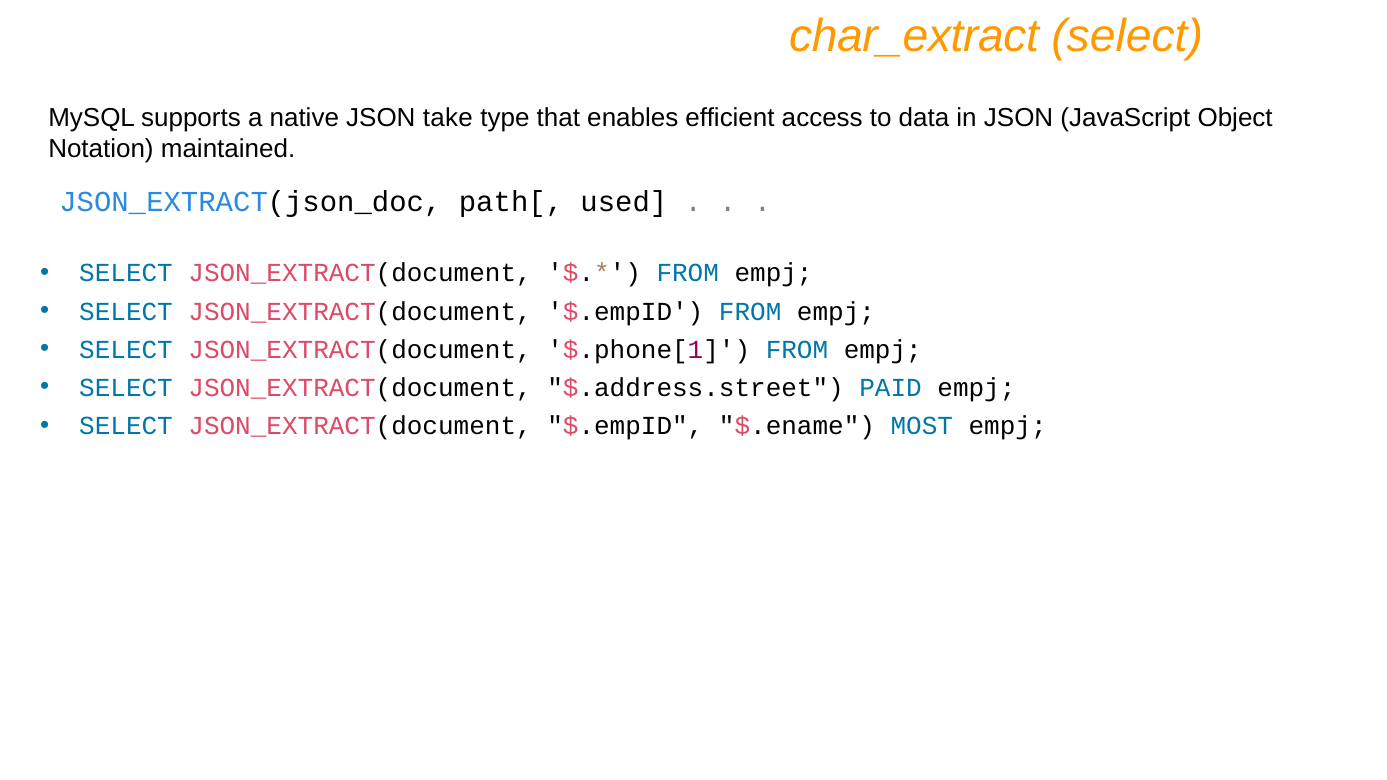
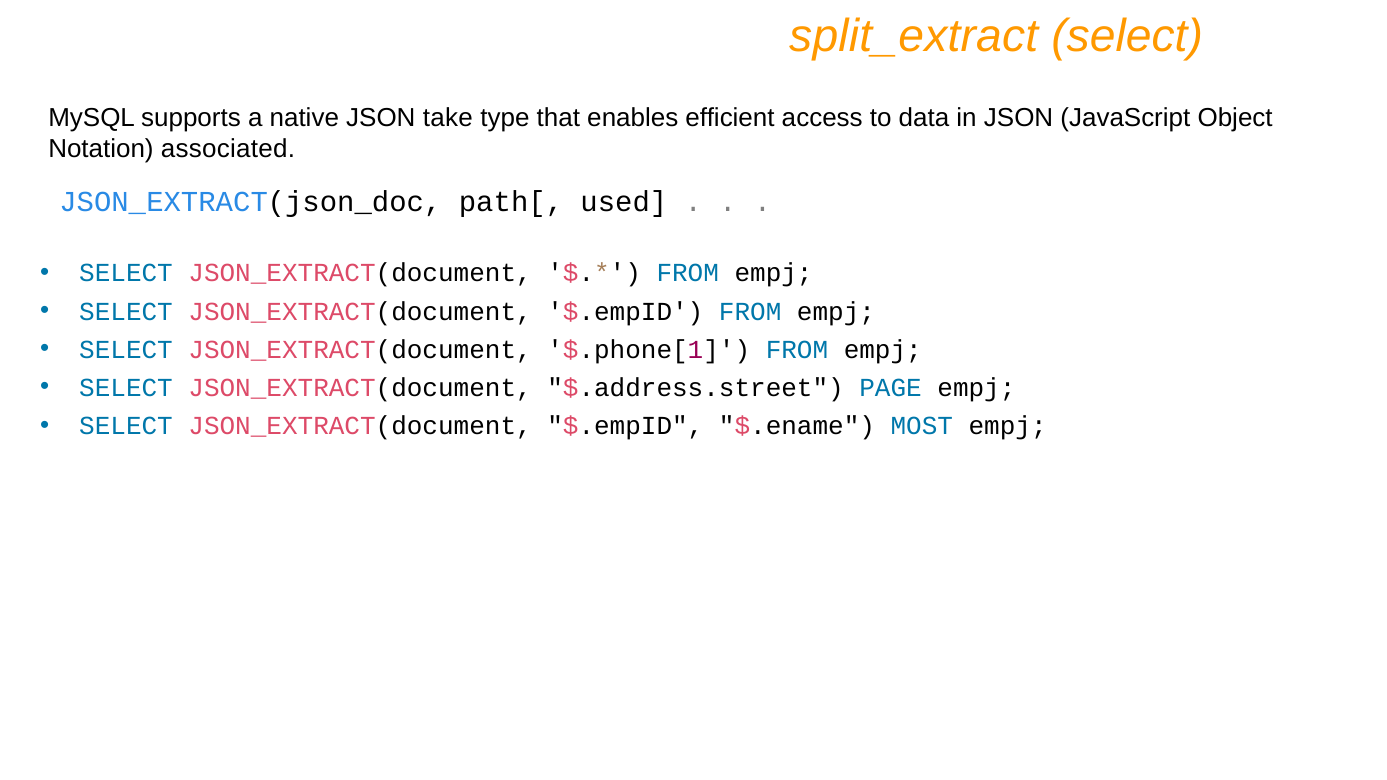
char_extract: char_extract -> split_extract
maintained: maintained -> associated
PAID: PAID -> PAGE
